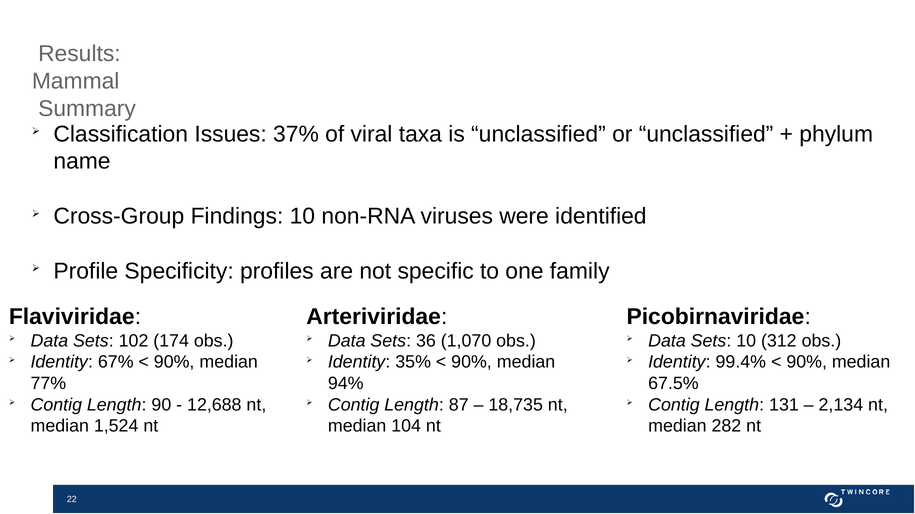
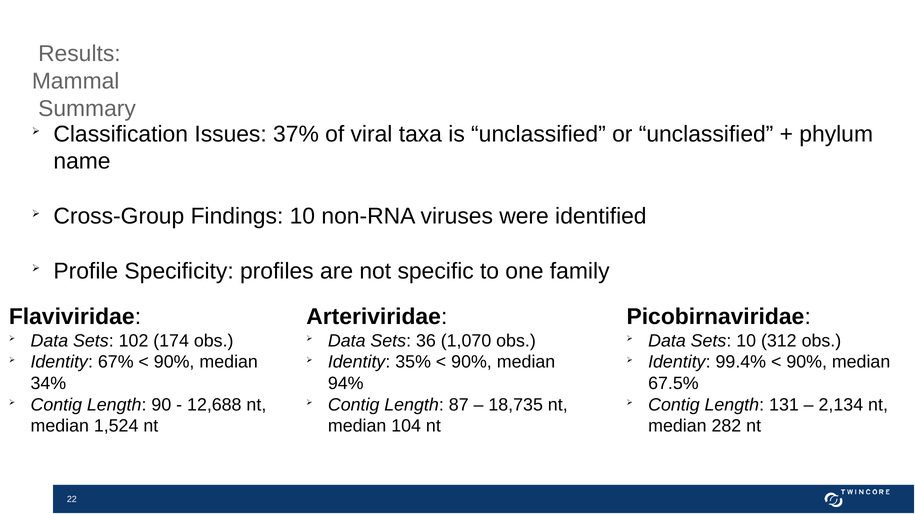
77%: 77% -> 34%
